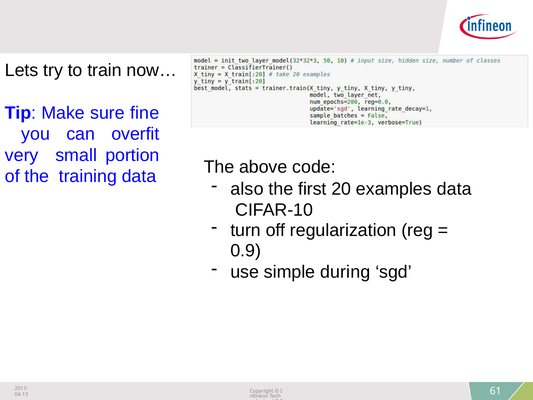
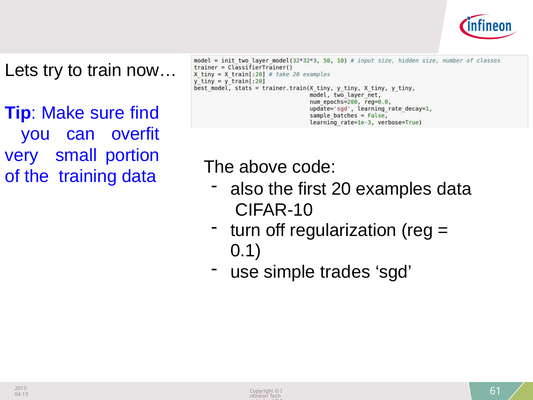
fine: fine -> find
0.9: 0.9 -> 0.1
during: during -> trades
